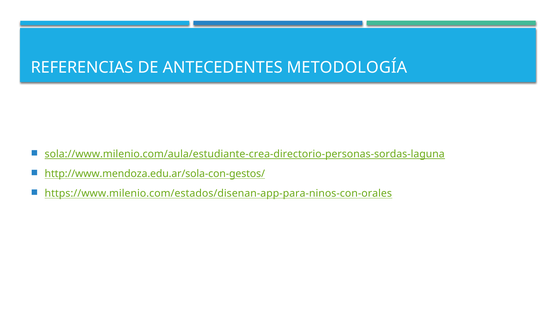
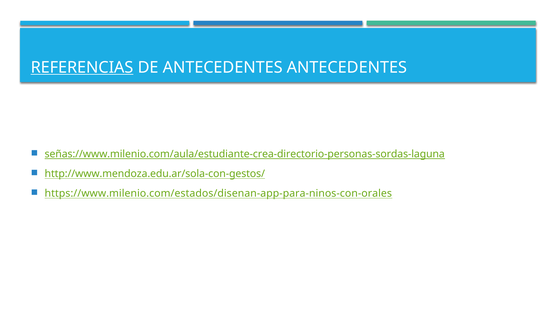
REFERENCIAS underline: none -> present
ANTECEDENTES METODOLOGÍA: METODOLOGÍA -> ANTECEDENTES
sola://www.milenio.com/aula/estudiante-crea-directorio-personas-sordas-laguna: sola://www.milenio.com/aula/estudiante-crea-directorio-personas-sordas-laguna -> señas://www.milenio.com/aula/estudiante-crea-directorio-personas-sordas-laguna
